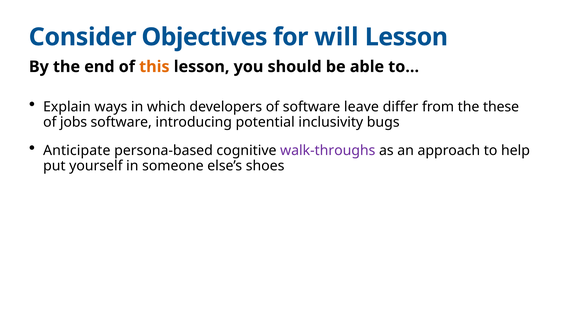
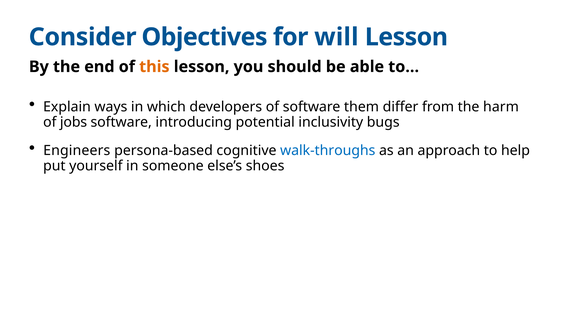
leave: leave -> them
these: these -> harm
Anticipate: Anticipate -> Engineers
walk-throughs colour: purple -> blue
